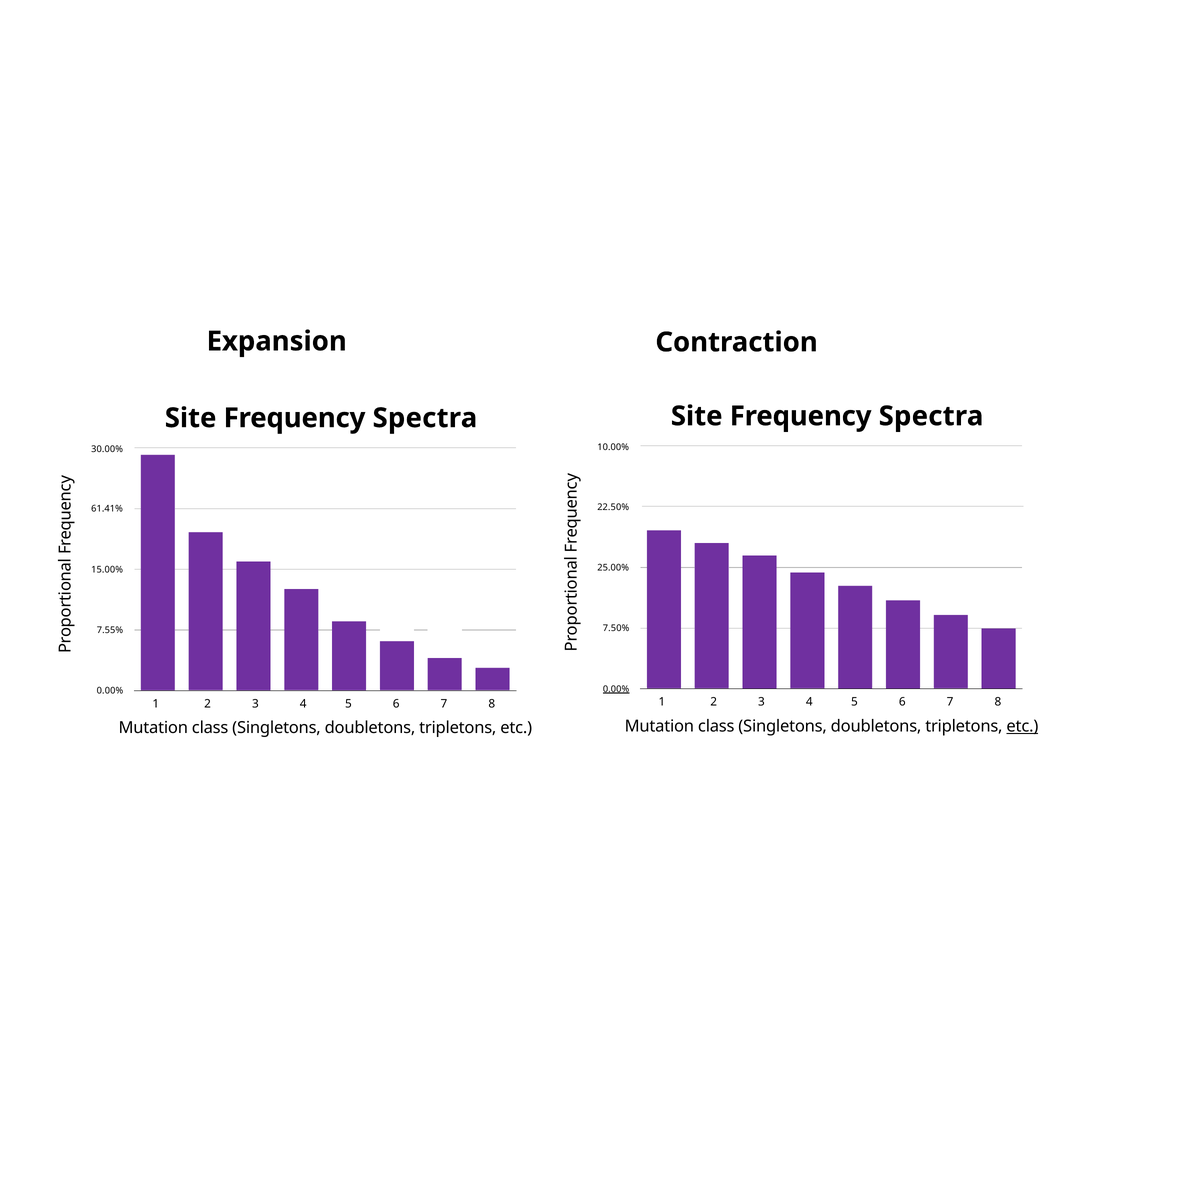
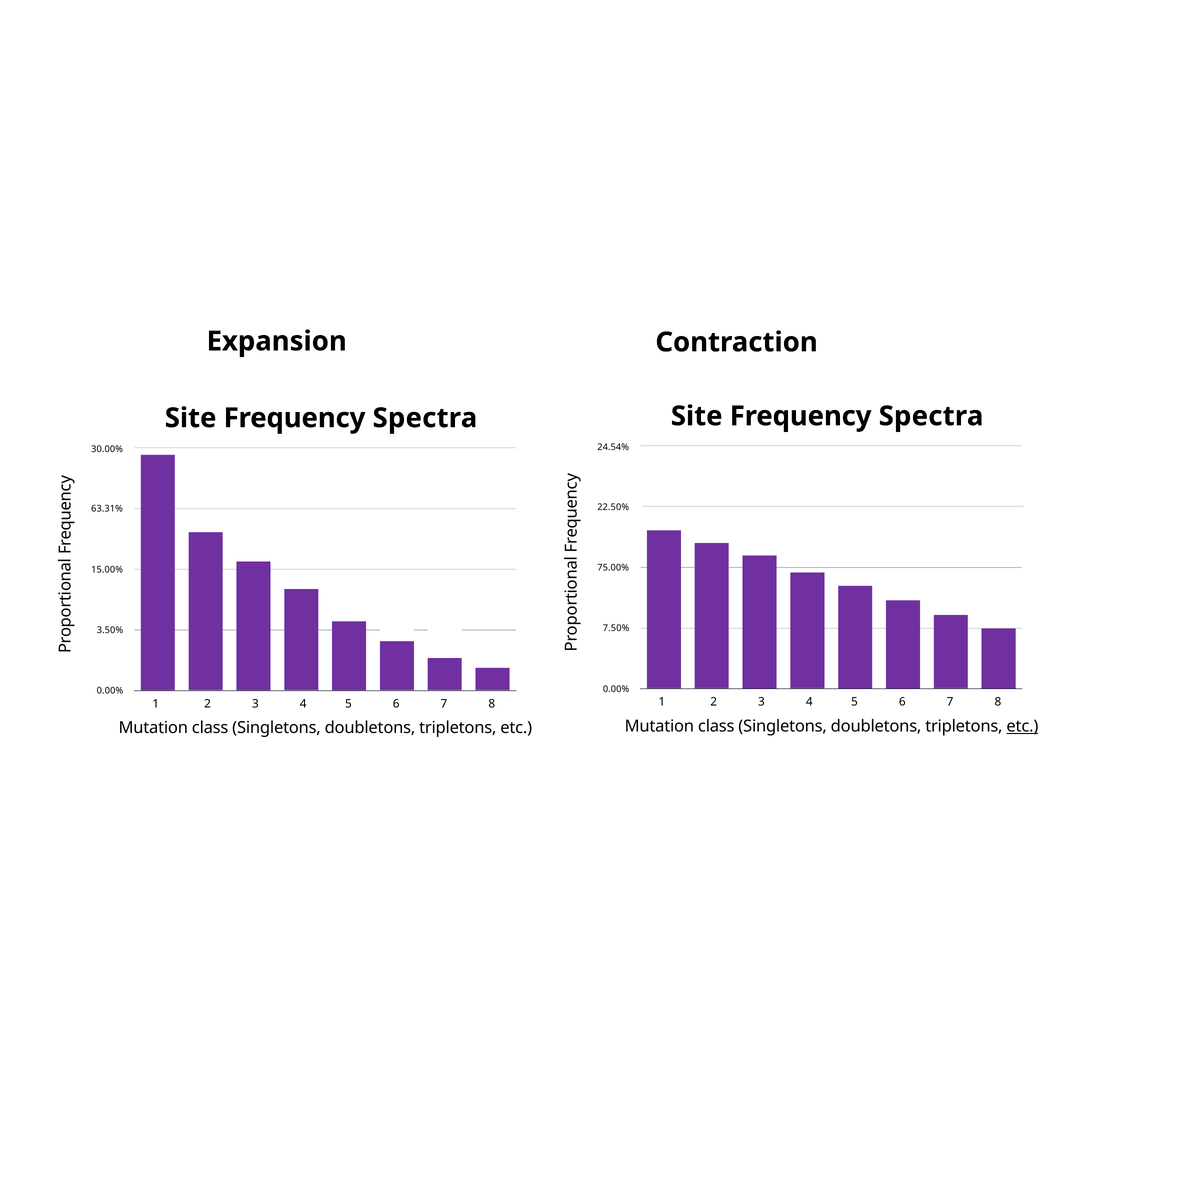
10.00%: 10.00% -> 24.54%
61.41%: 61.41% -> 63.31%
25.00%: 25.00% -> 75.00%
7.55%: 7.55% -> 3.50%
0.00% at (616, 689) underline: present -> none
